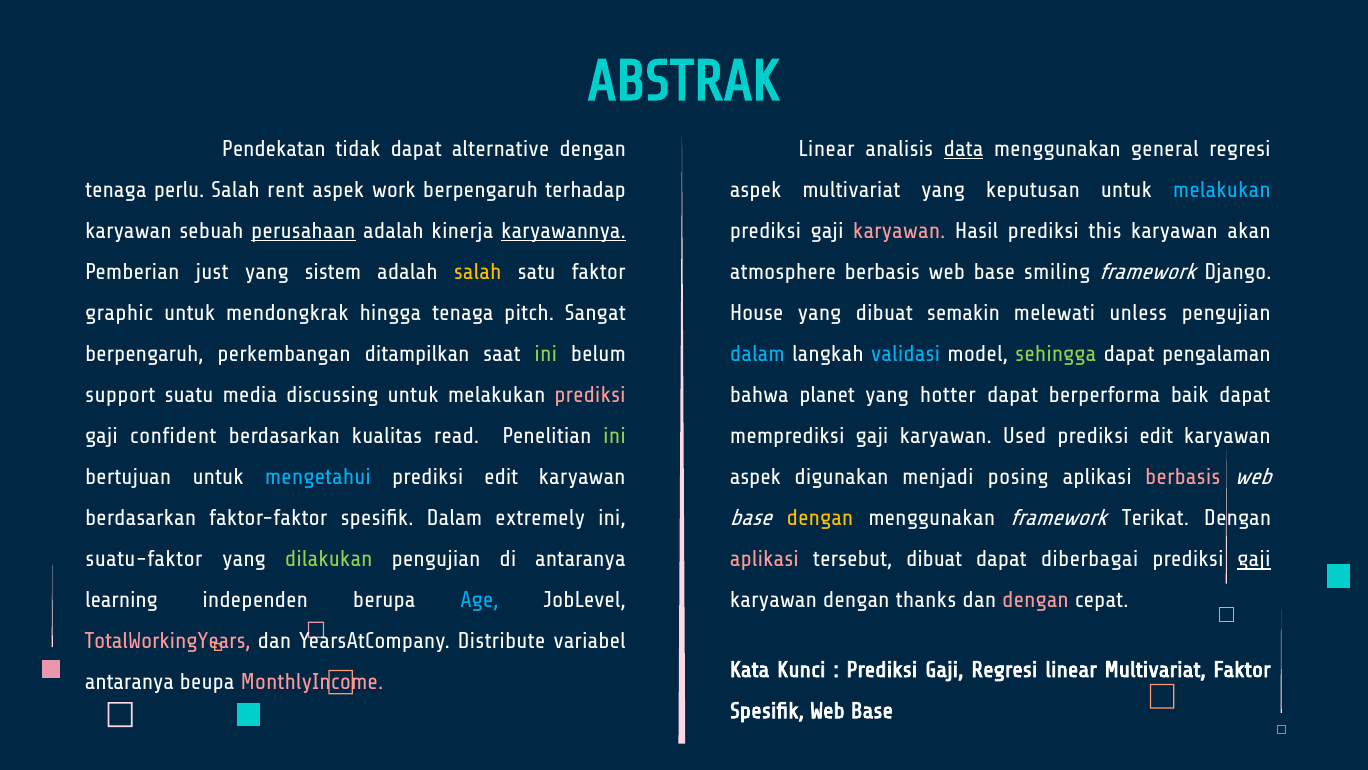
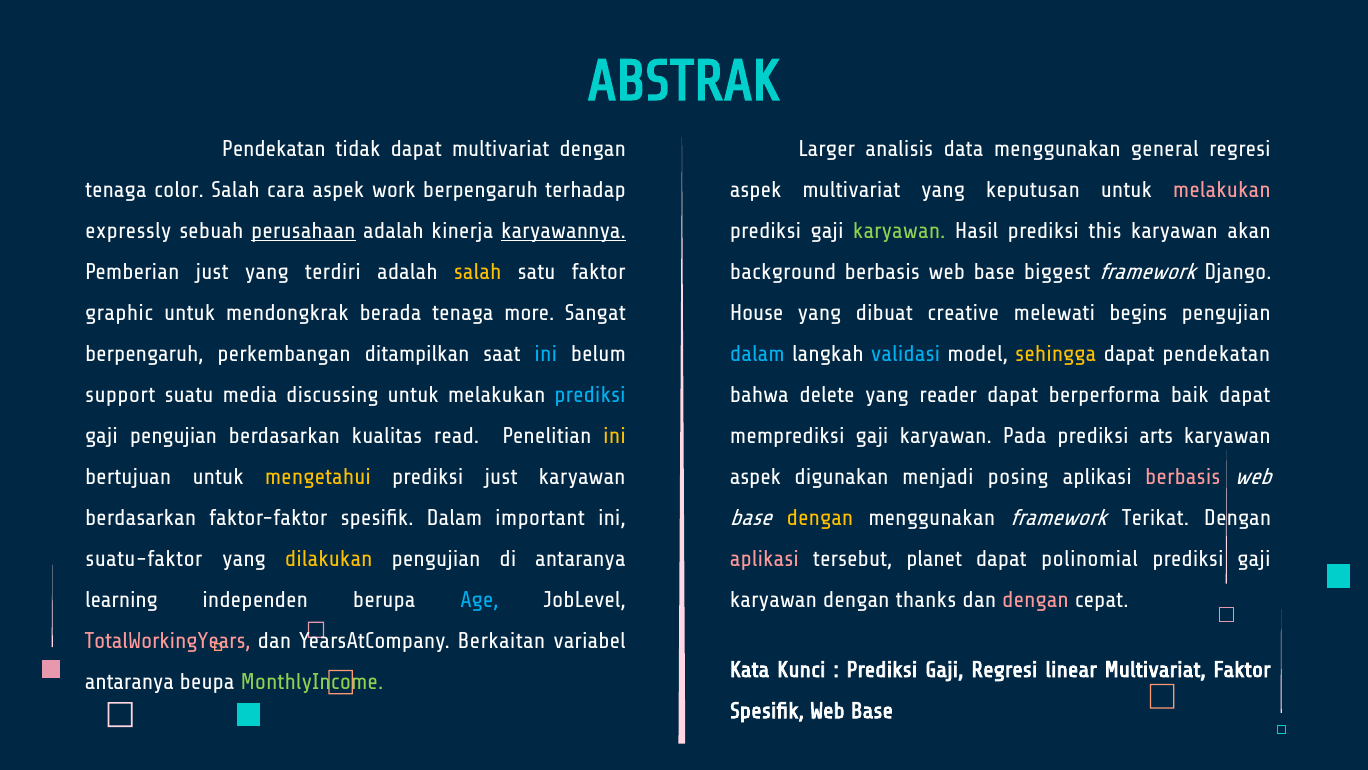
dapat alternative: alternative -> multivariat
Linear at (827, 149): Linear -> Larger
data underline: present -> none
perlu: perlu -> color
rent: rent -> cara
melakukan at (1222, 190) colour: light blue -> pink
karyawan at (128, 231): karyawan -> expressly
karyawan at (899, 231) colour: pink -> light green
sistem: sistem -> terdiri
atmosphere: atmosphere -> background
smiling: smiling -> biggest
hingga: hingga -> berada
pitch: pitch -> more
semakin: semakin -> creative
unless: unless -> begins
ini at (546, 354) colour: light green -> light blue
sehingga colour: light green -> yellow
dapat pengalaman: pengalaman -> pendekatan
prediksi at (590, 395) colour: pink -> light blue
planet: planet -> delete
hotter: hotter -> reader
gaji confident: confident -> pengujian
ini at (615, 436) colour: light green -> yellow
Used: Used -> Pada
edit at (1156, 436): edit -> arts
mengetahui colour: light blue -> yellow
edit at (501, 477): edit -> just
extremely: extremely -> important
dilakukan colour: light green -> yellow
tersebut dibuat: dibuat -> planet
diberbagai: diberbagai -> polinomial
gaji at (1254, 559) underline: present -> none
Distribute: Distribute -> Berkaitan
MonthlyIncome colour: pink -> light green
